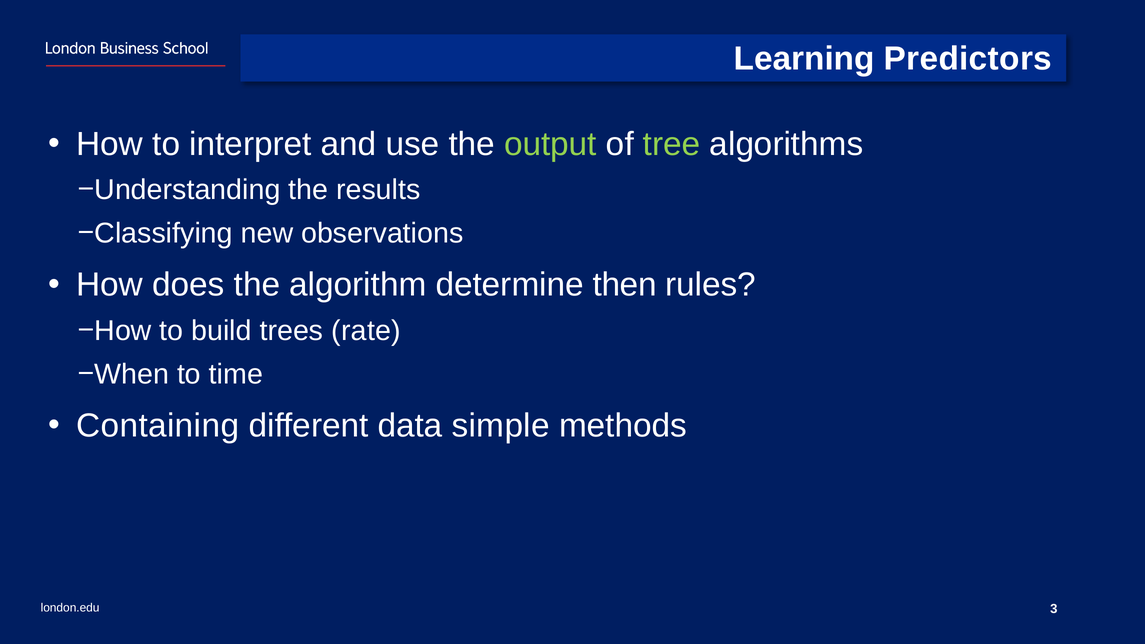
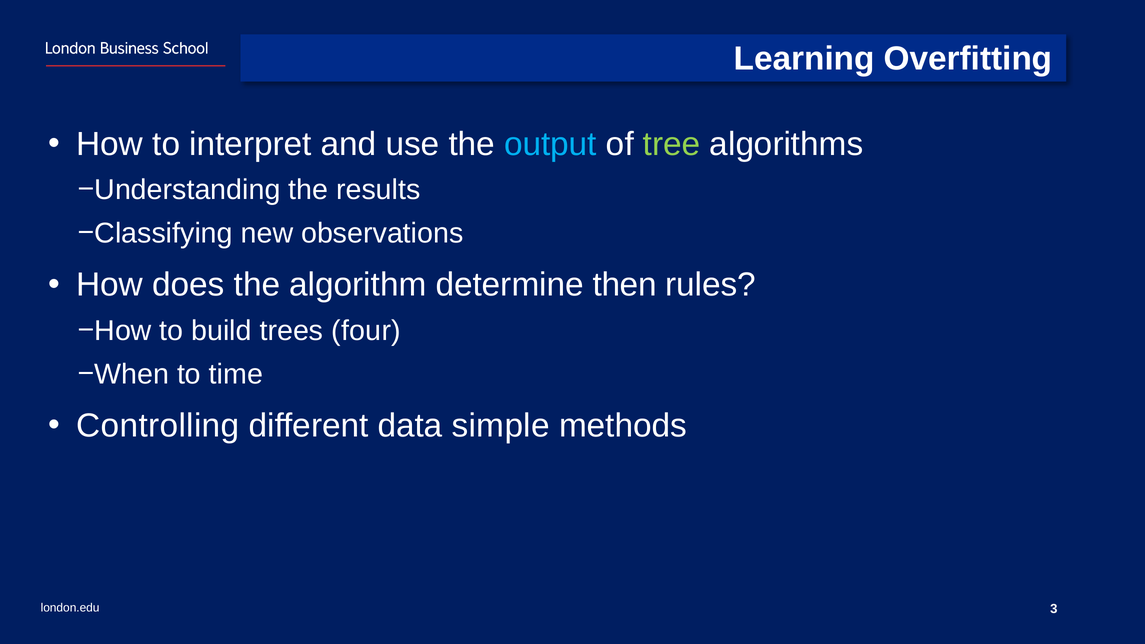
Predictors: Predictors -> Overfitting
output colour: light green -> light blue
rate: rate -> four
Containing: Containing -> Controlling
